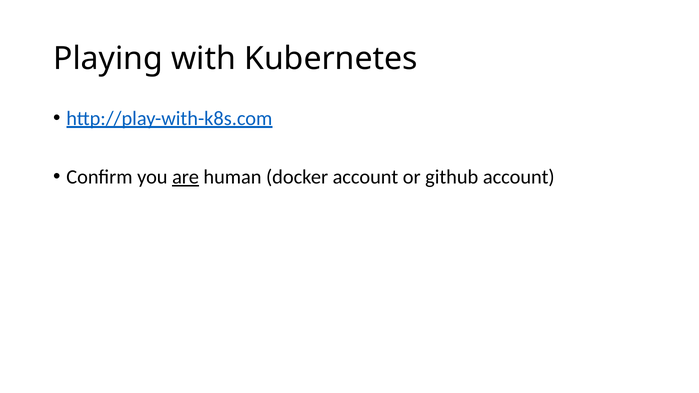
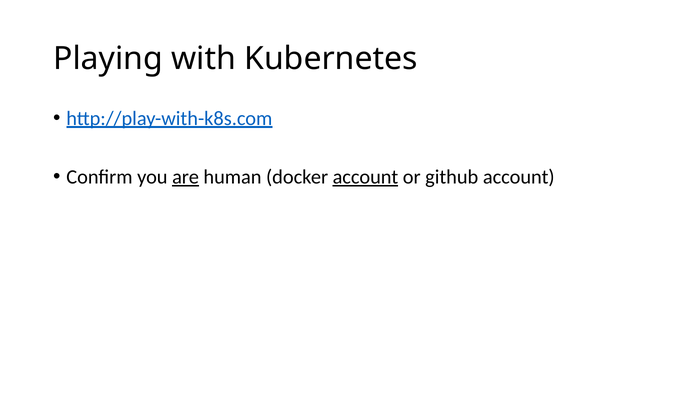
account at (365, 177) underline: none -> present
